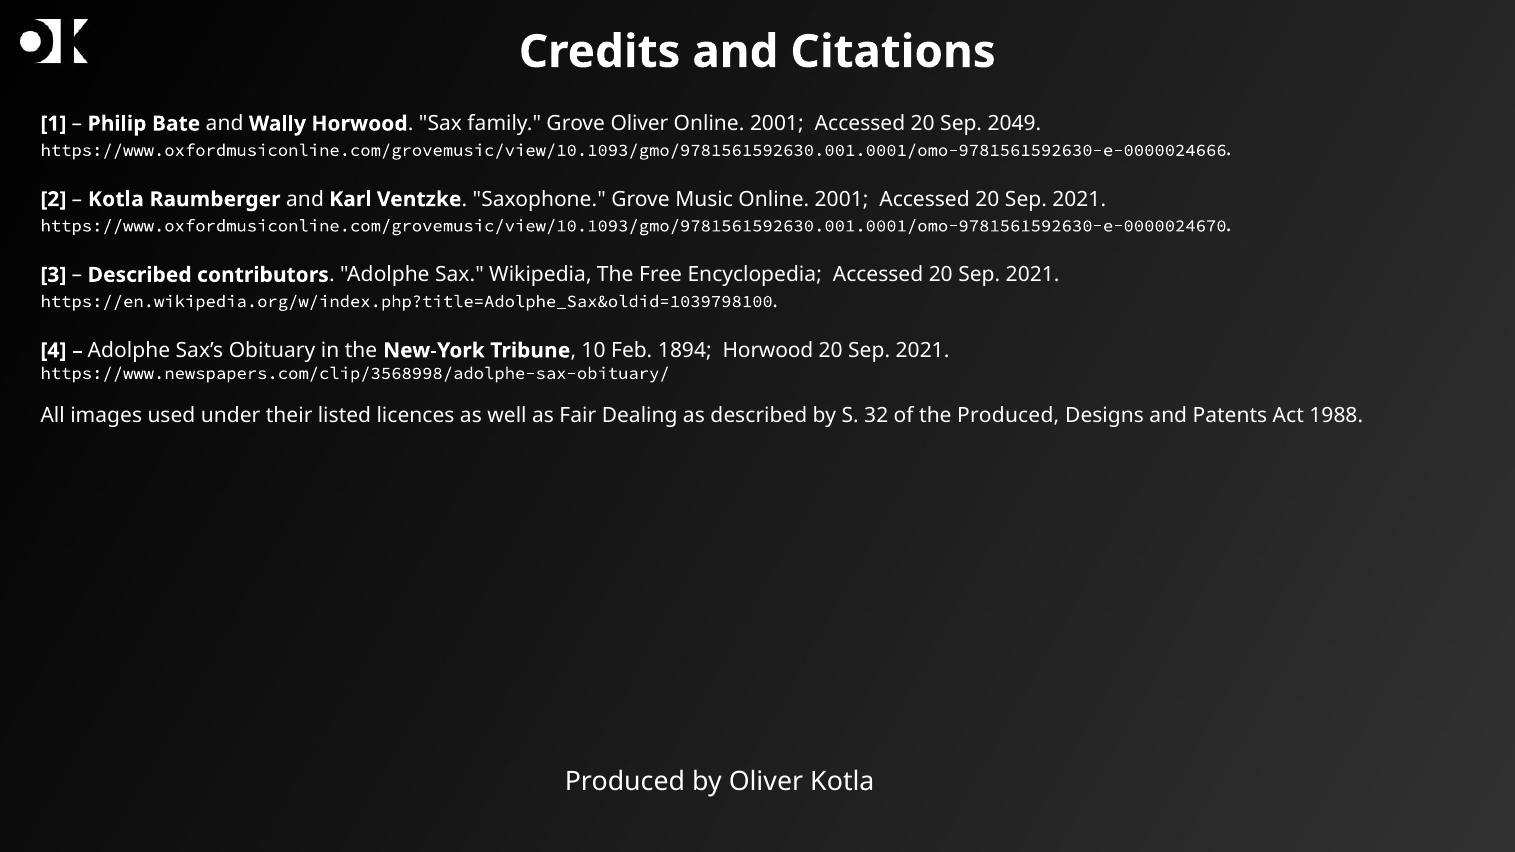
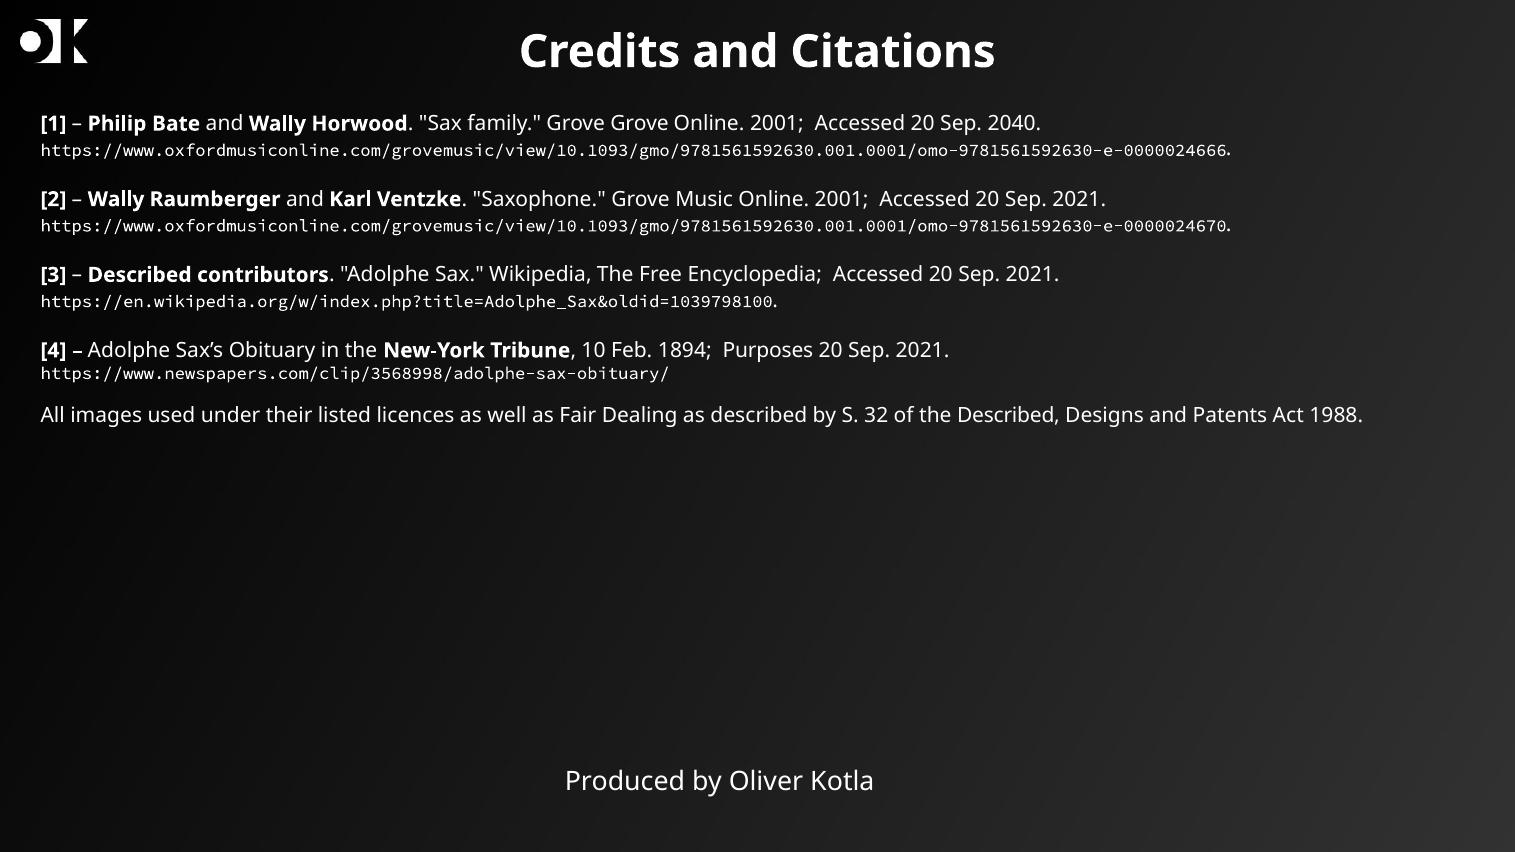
Grove Oliver: Oliver -> Grove
2049: 2049 -> 2040
Kotla at (116, 199): Kotla -> Wally
1894 Horwood: Horwood -> Purposes
the Produced: Produced -> Described
